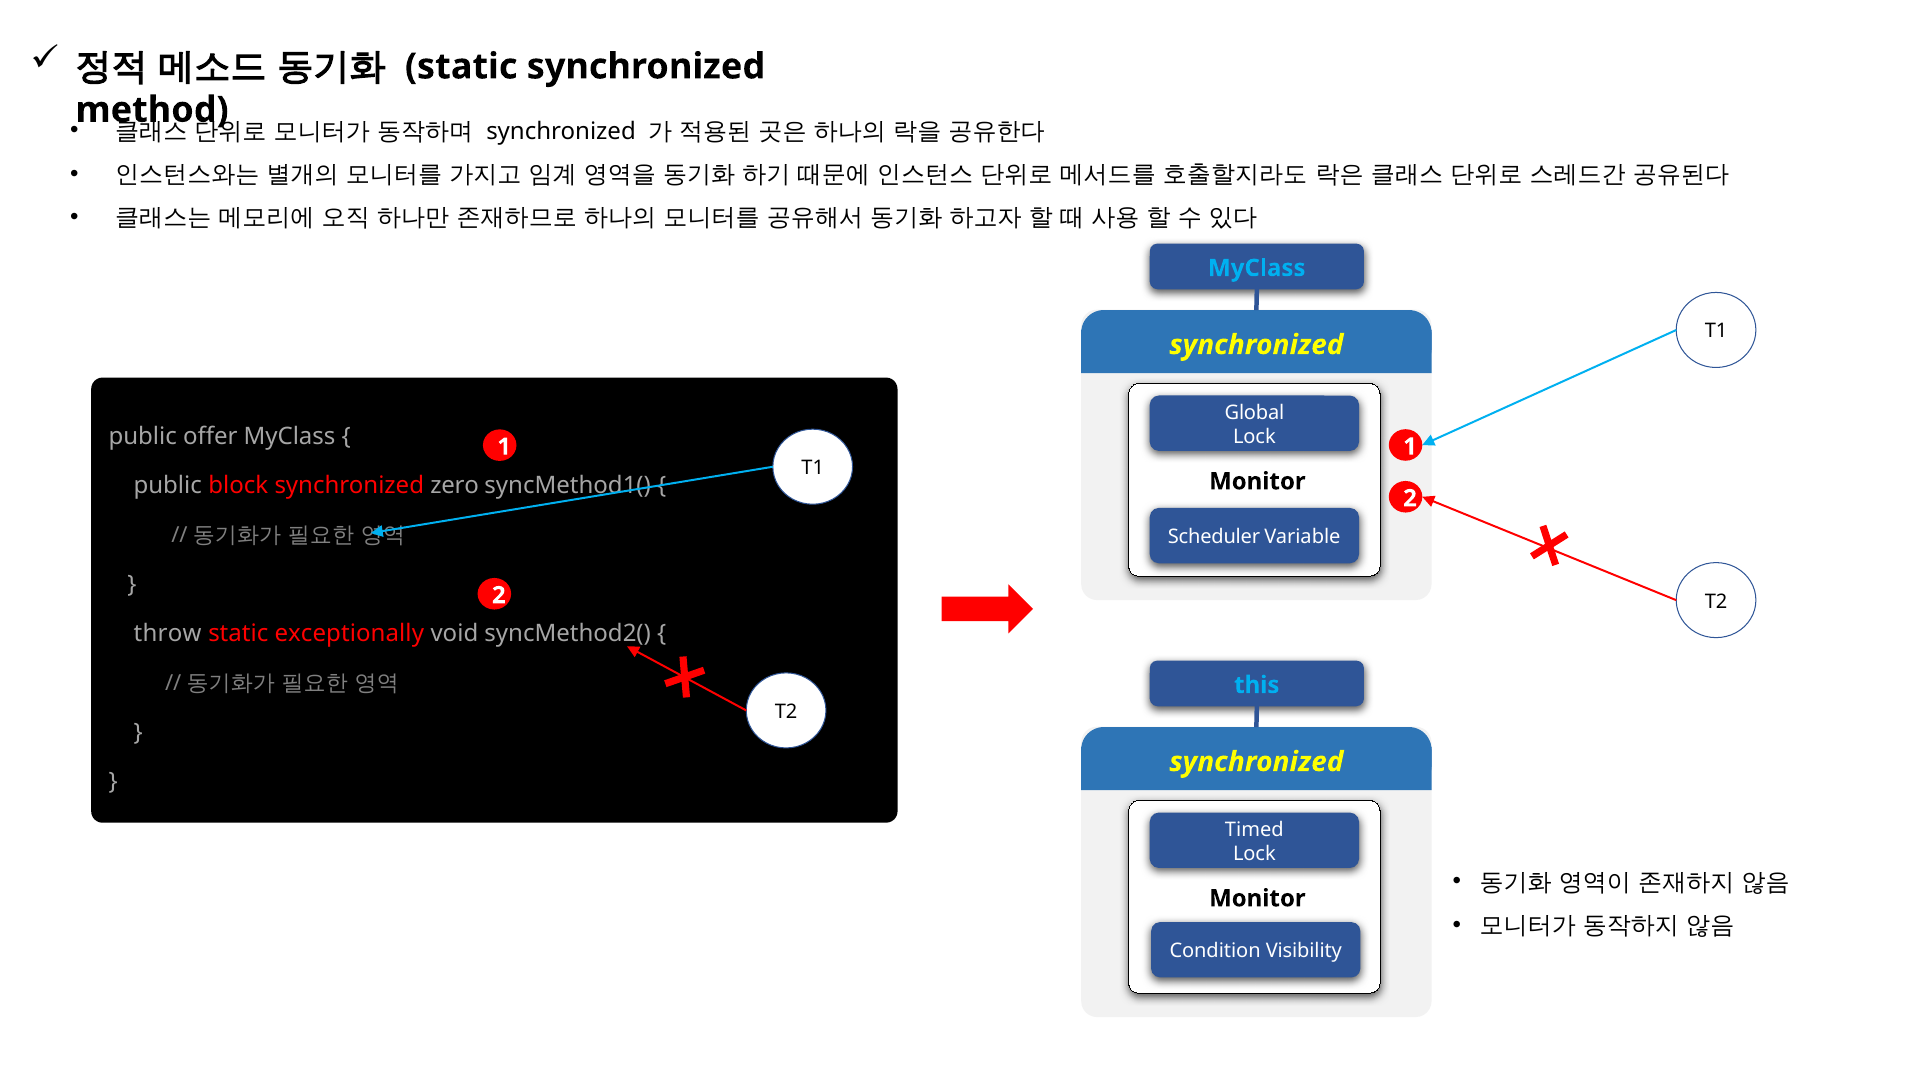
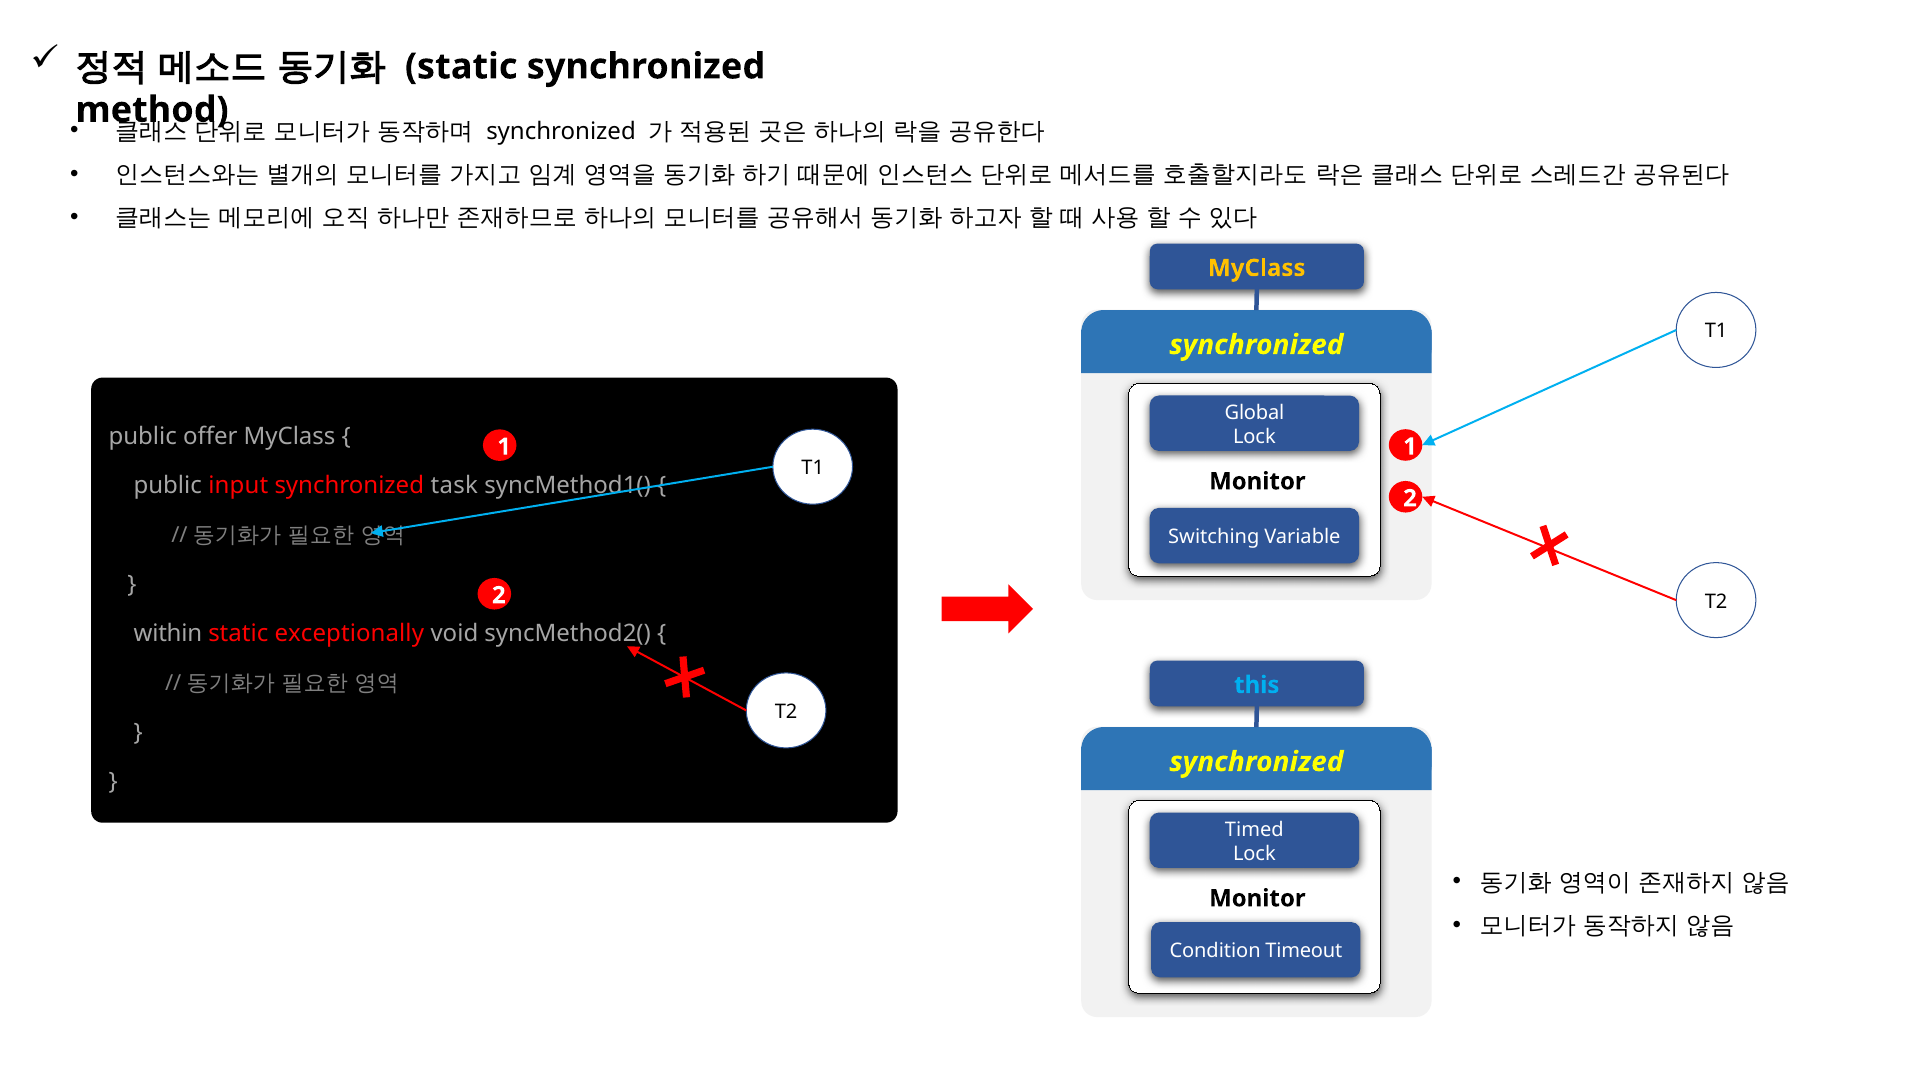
MyClass at (1257, 268) colour: light blue -> yellow
block: block -> input
zero: zero -> task
Scheduler: Scheduler -> Switching
throw: throw -> within
Visibility: Visibility -> Timeout
